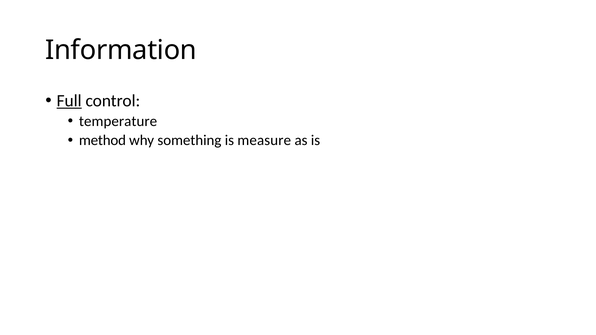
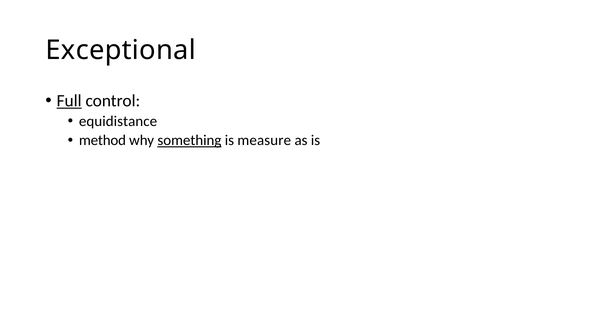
Information: Information -> Exceptional
temperature: temperature -> equidistance
something underline: none -> present
